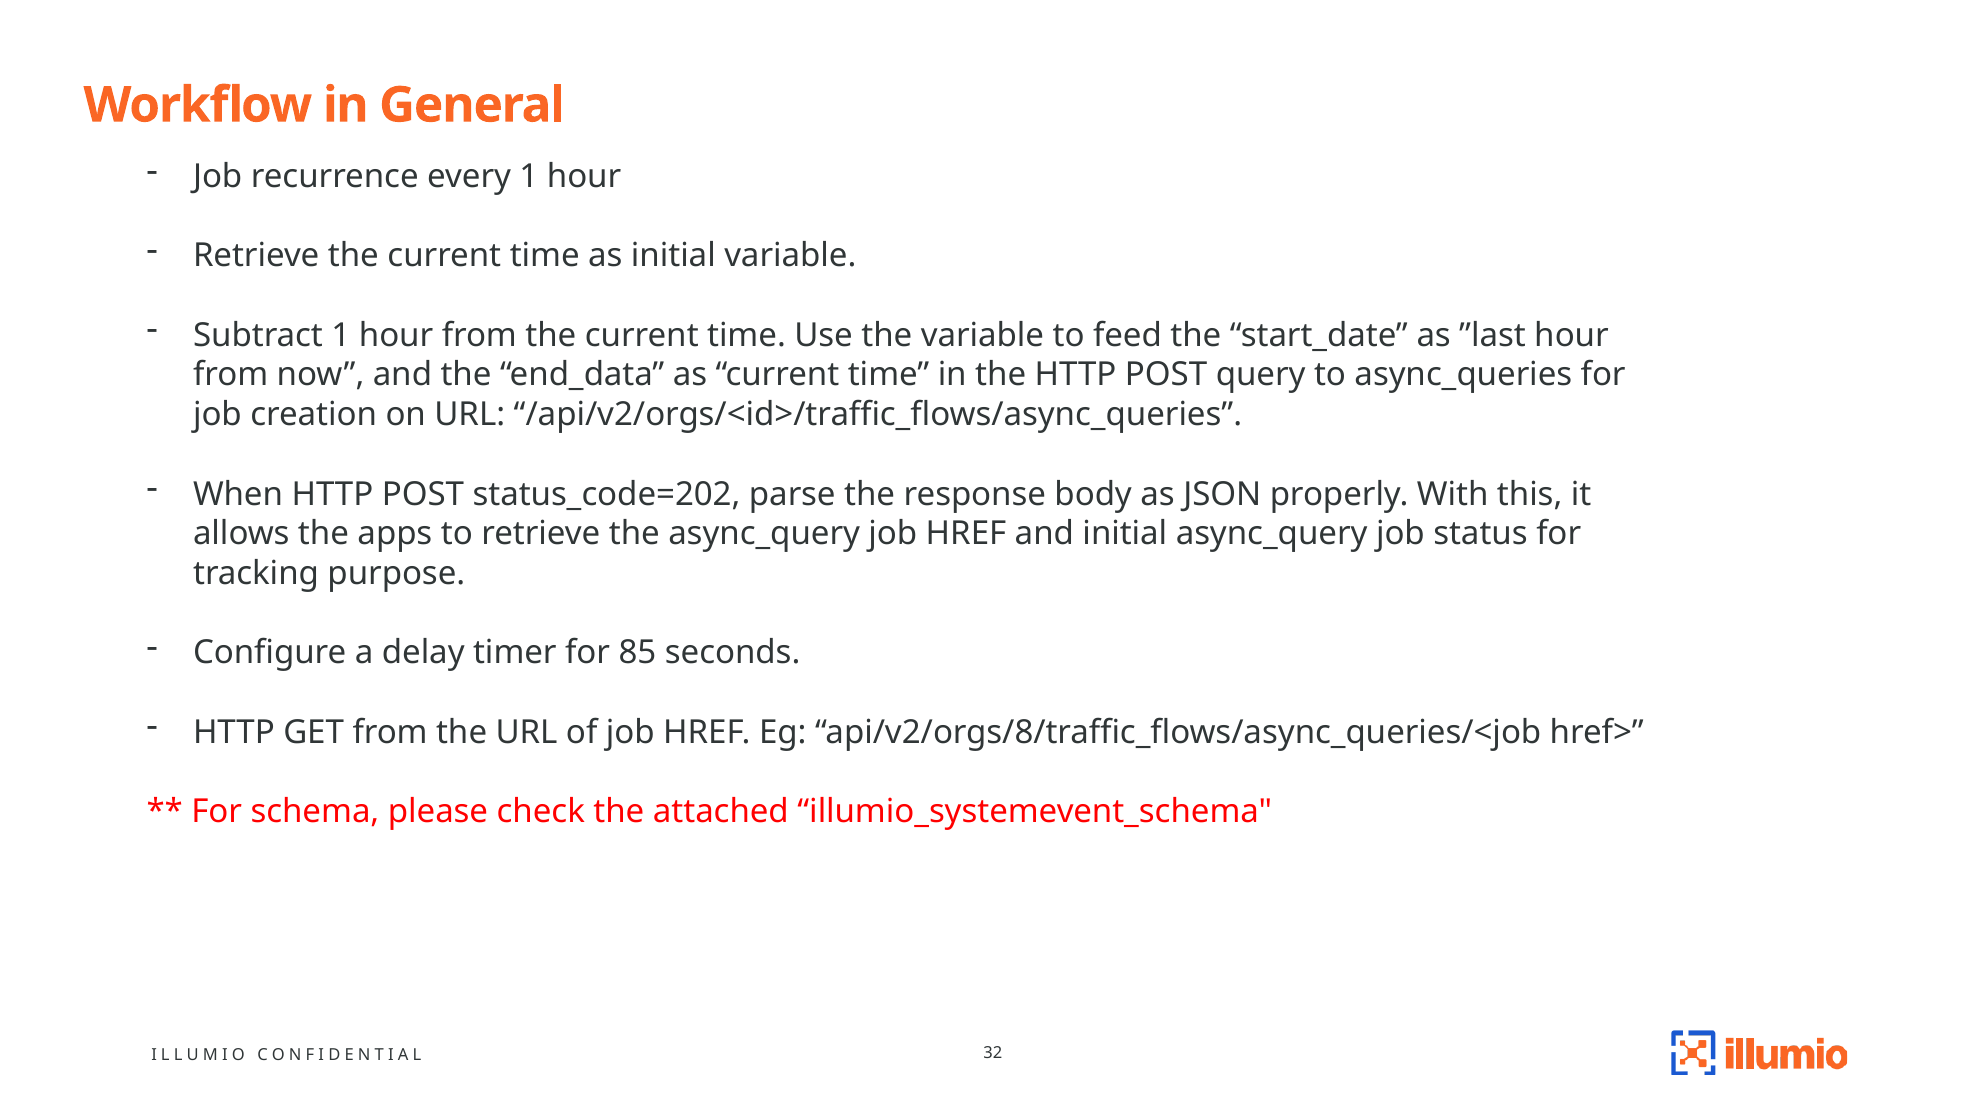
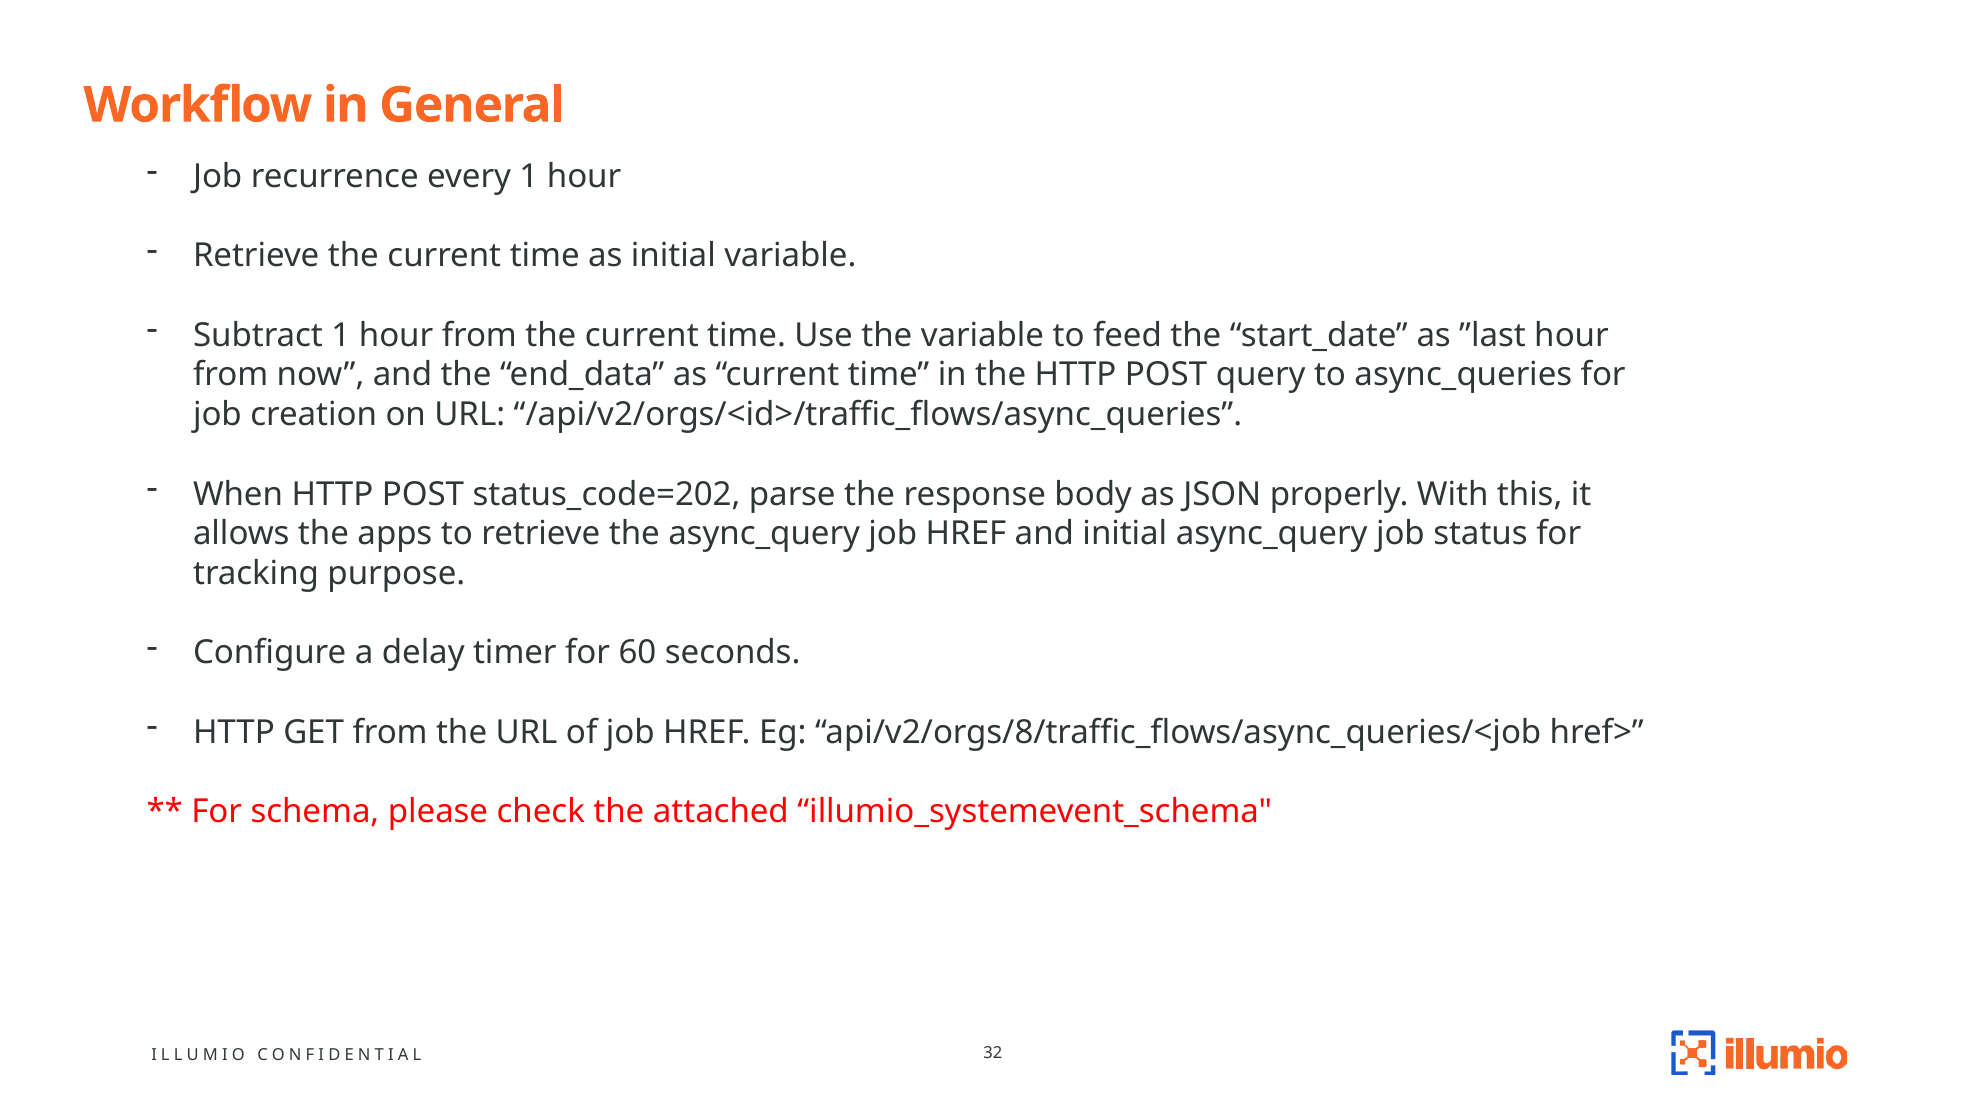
85: 85 -> 60
